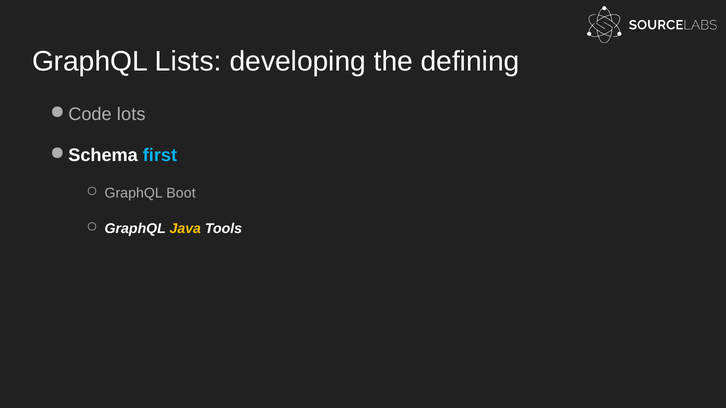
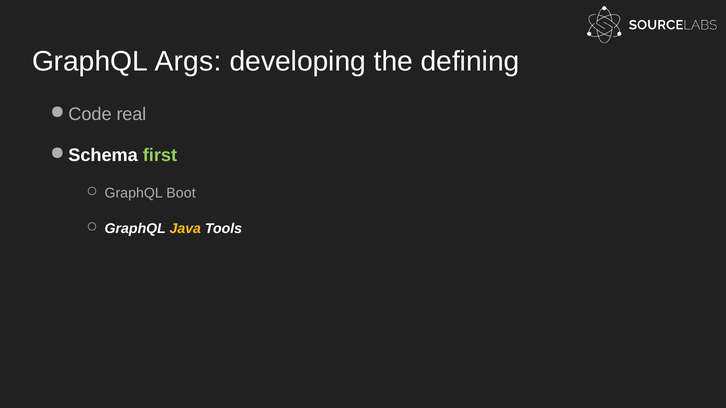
Lists: Lists -> Args
lots: lots -> real
first colour: light blue -> light green
